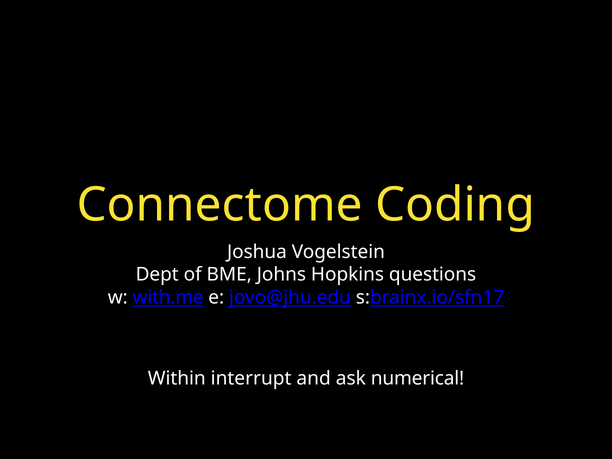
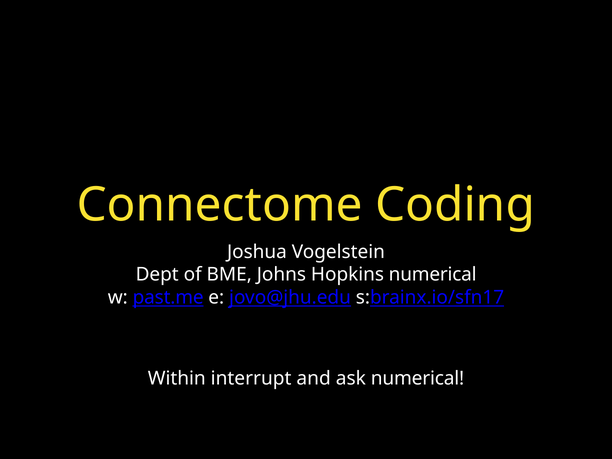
Hopkins questions: questions -> numerical
with.me: with.me -> past.me
